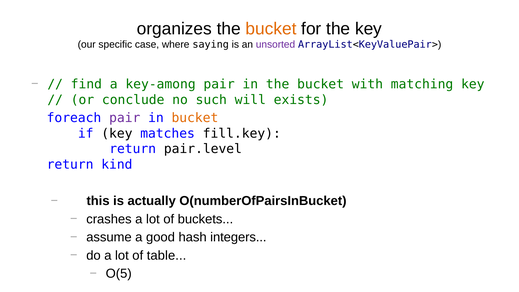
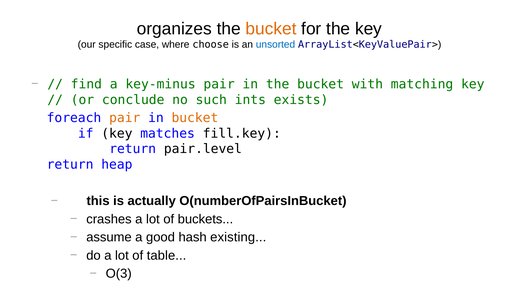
saying: saying -> choose
unsorted colour: purple -> blue
key-among: key-among -> key-minus
will: will -> ints
pair at (125, 118) colour: purple -> orange
kind: kind -> heap
integers: integers -> existing
O(5: O(5 -> O(3
